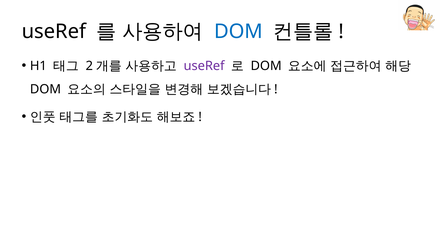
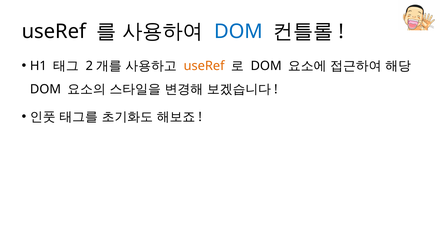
useRef at (204, 66) colour: purple -> orange
